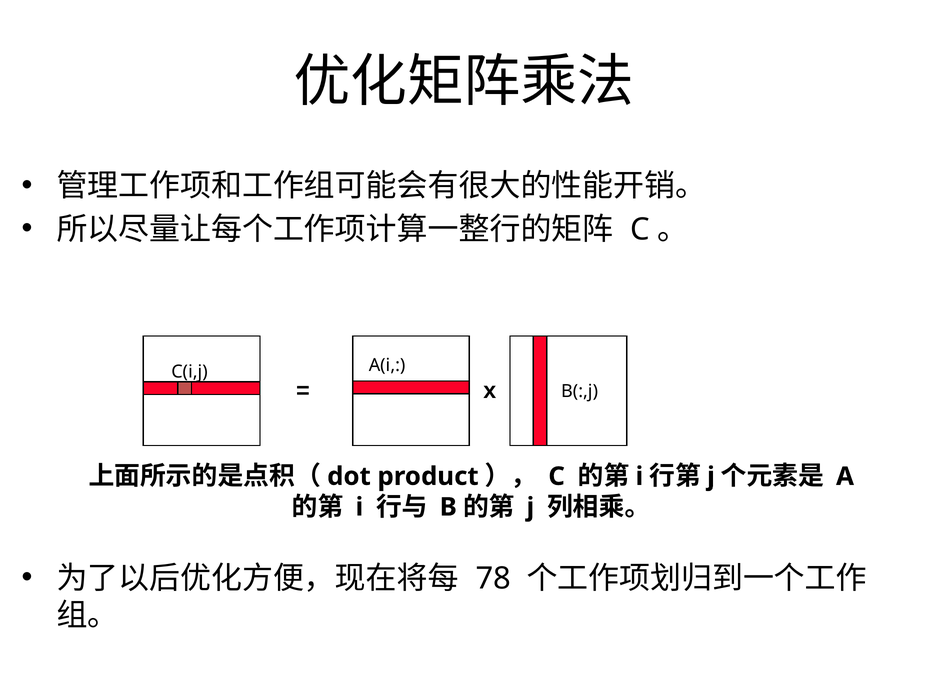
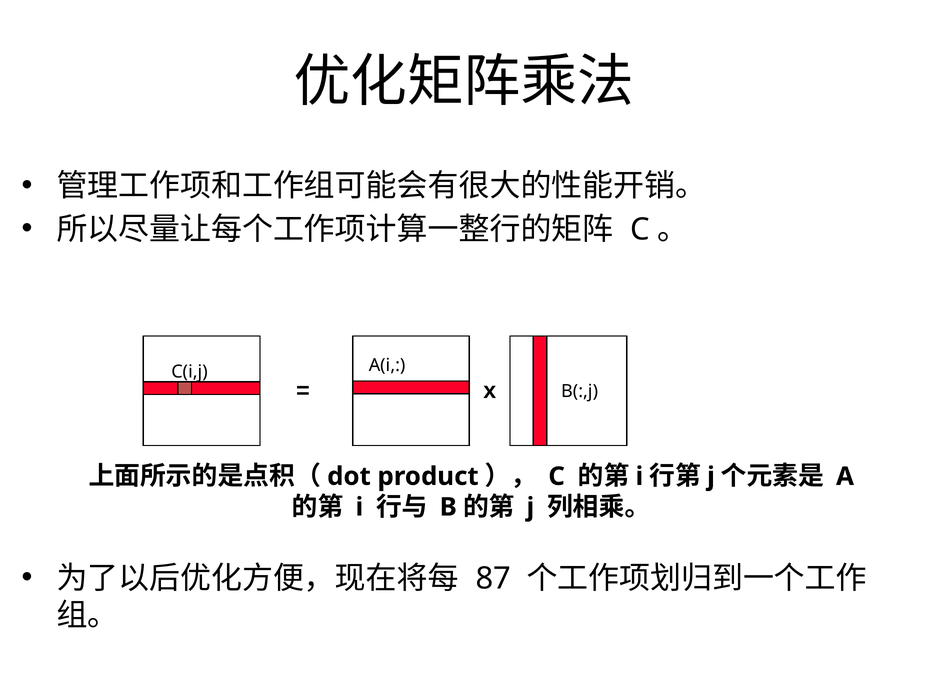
78: 78 -> 87
